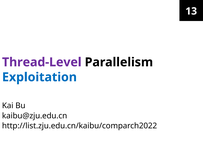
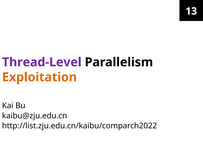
Exploitation colour: blue -> orange
